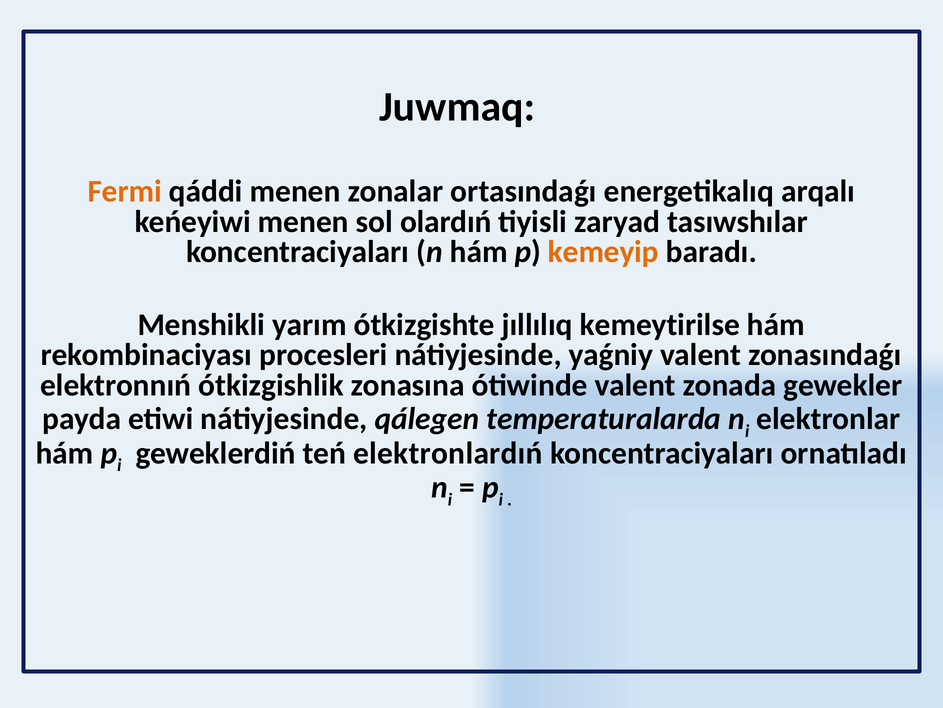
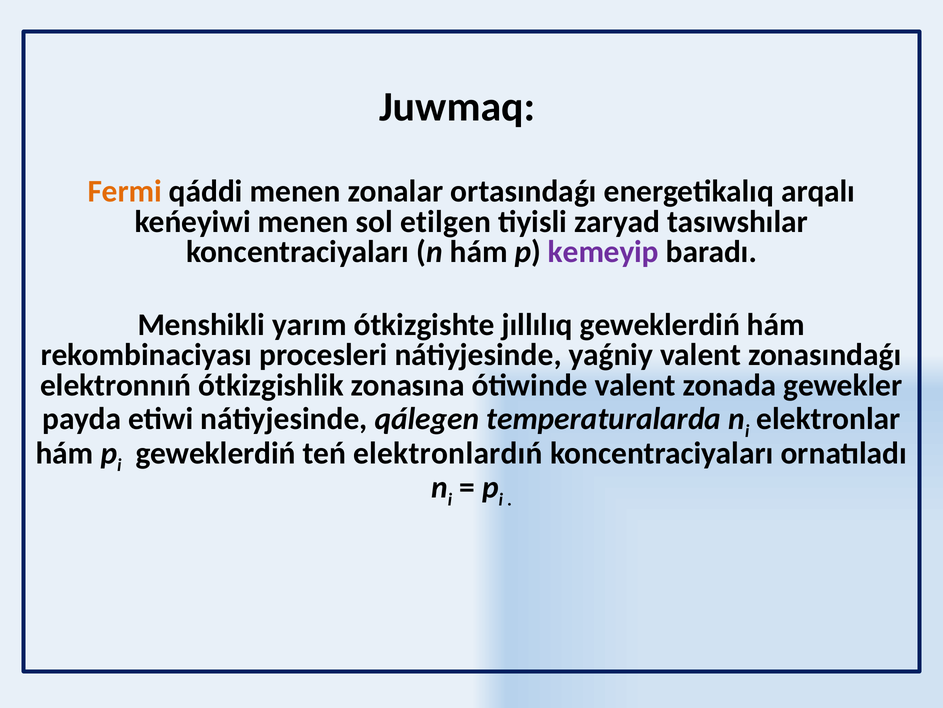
olardıń: olardıń -> etilgen
kemeyip colour: orange -> purple
jıllılıq kemeytirilse: kemeytirilse -> geweklerdiń
